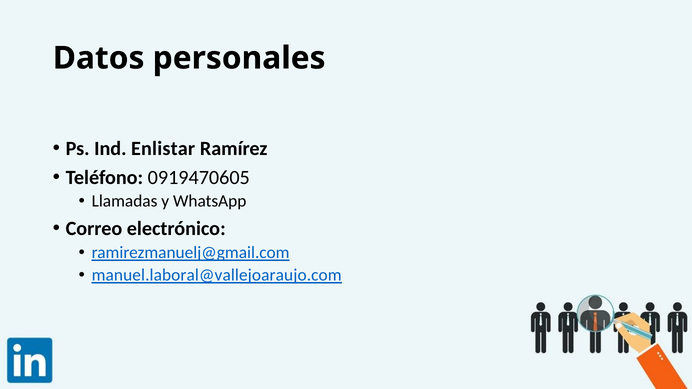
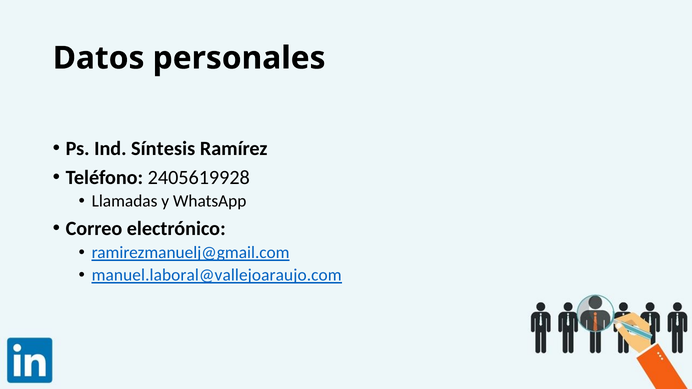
Enlistar: Enlistar -> Síntesis
0919470605: 0919470605 -> 2405619928
